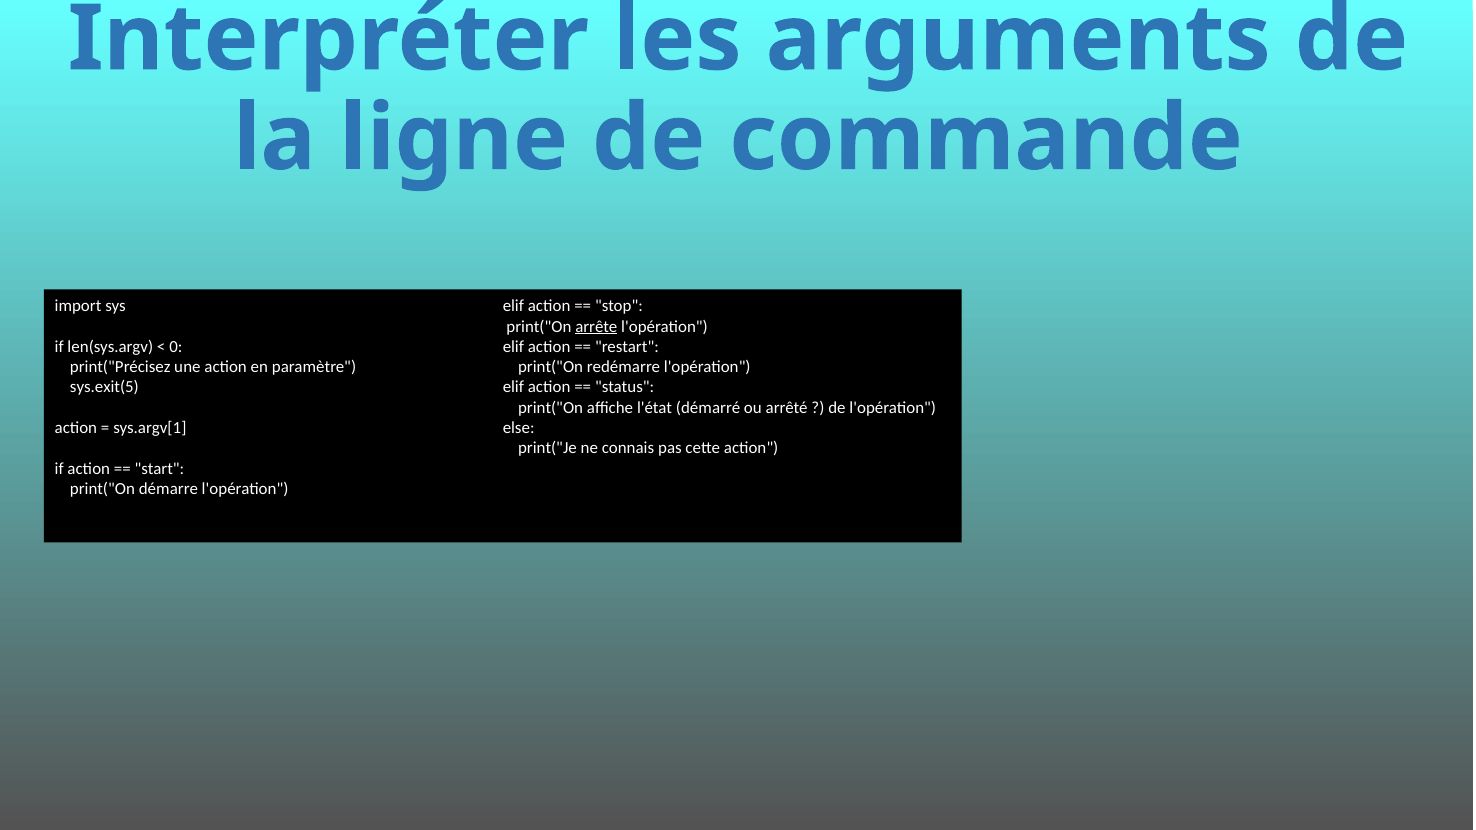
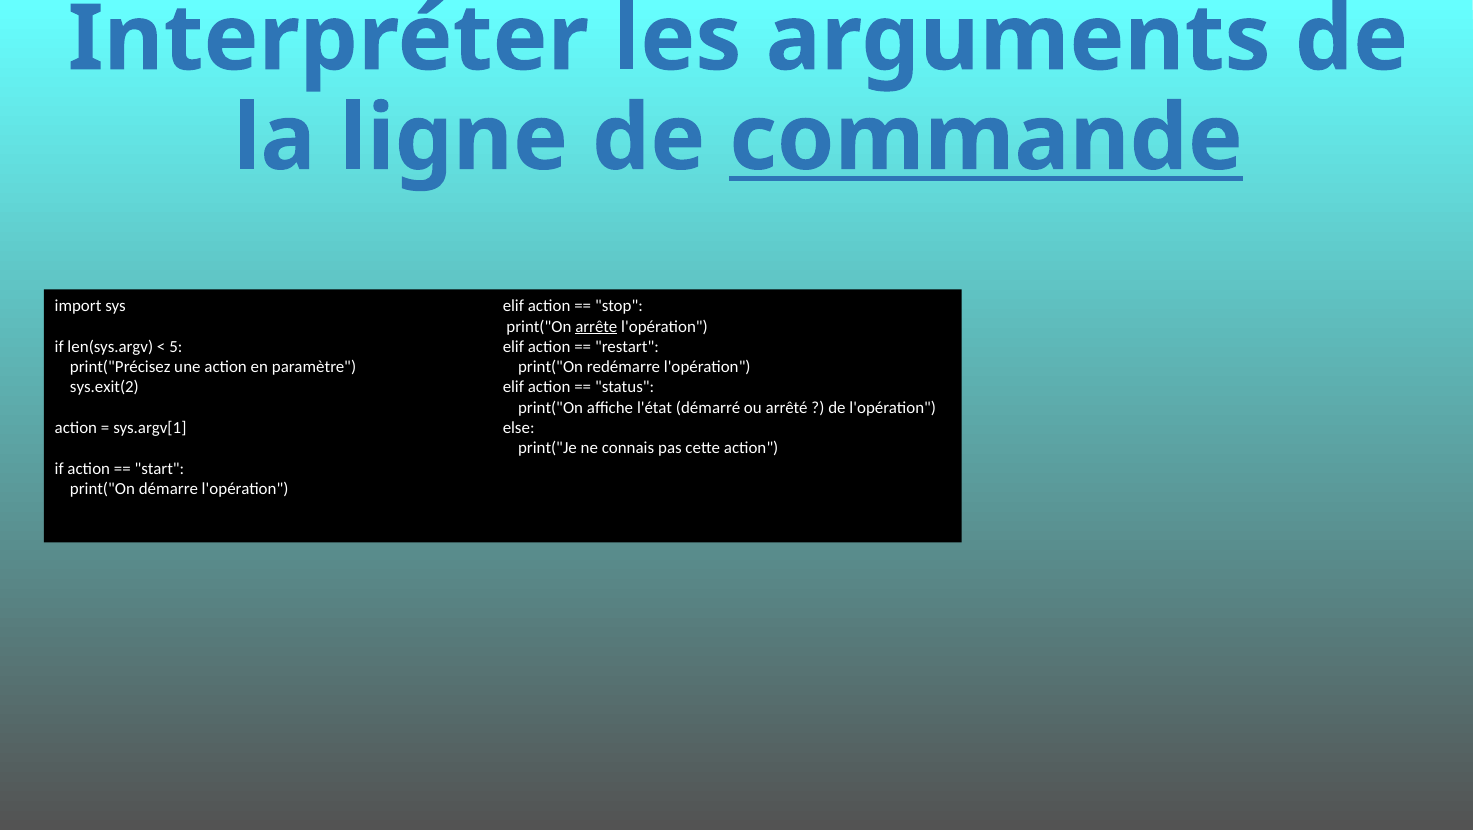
commande underline: none -> present
0: 0 -> 5
sys.exit(5: sys.exit(5 -> sys.exit(2
